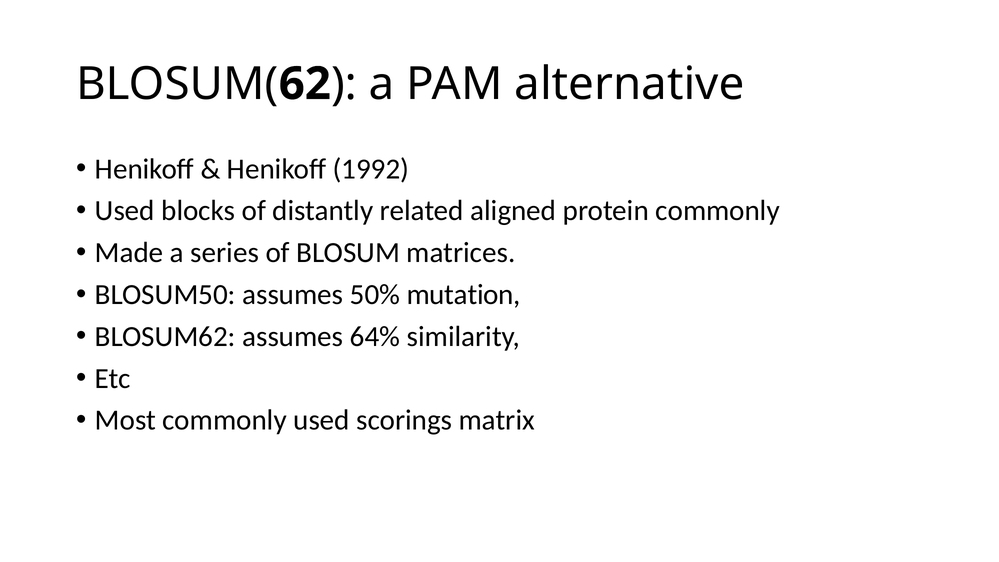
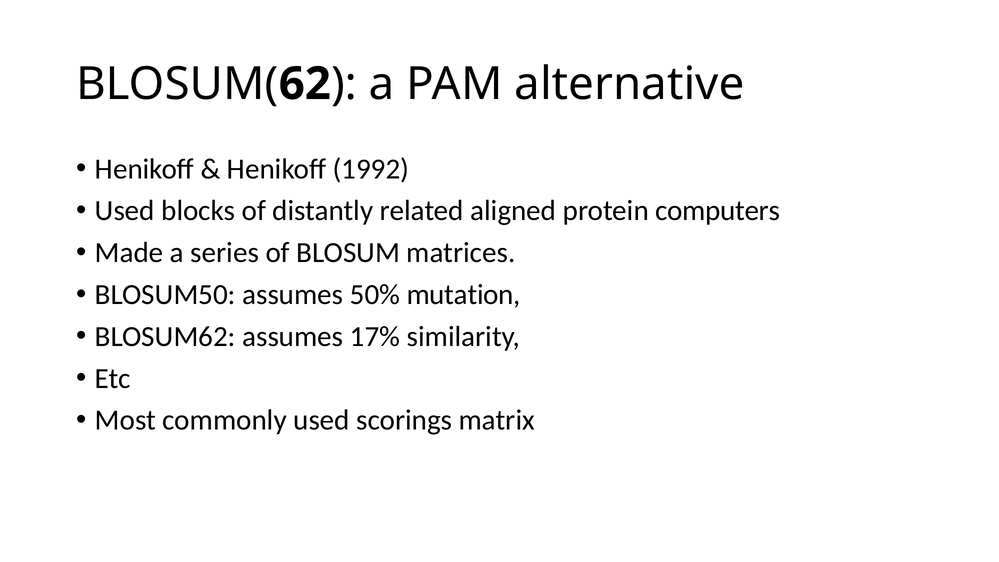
protein commonly: commonly -> computers
64%: 64% -> 17%
